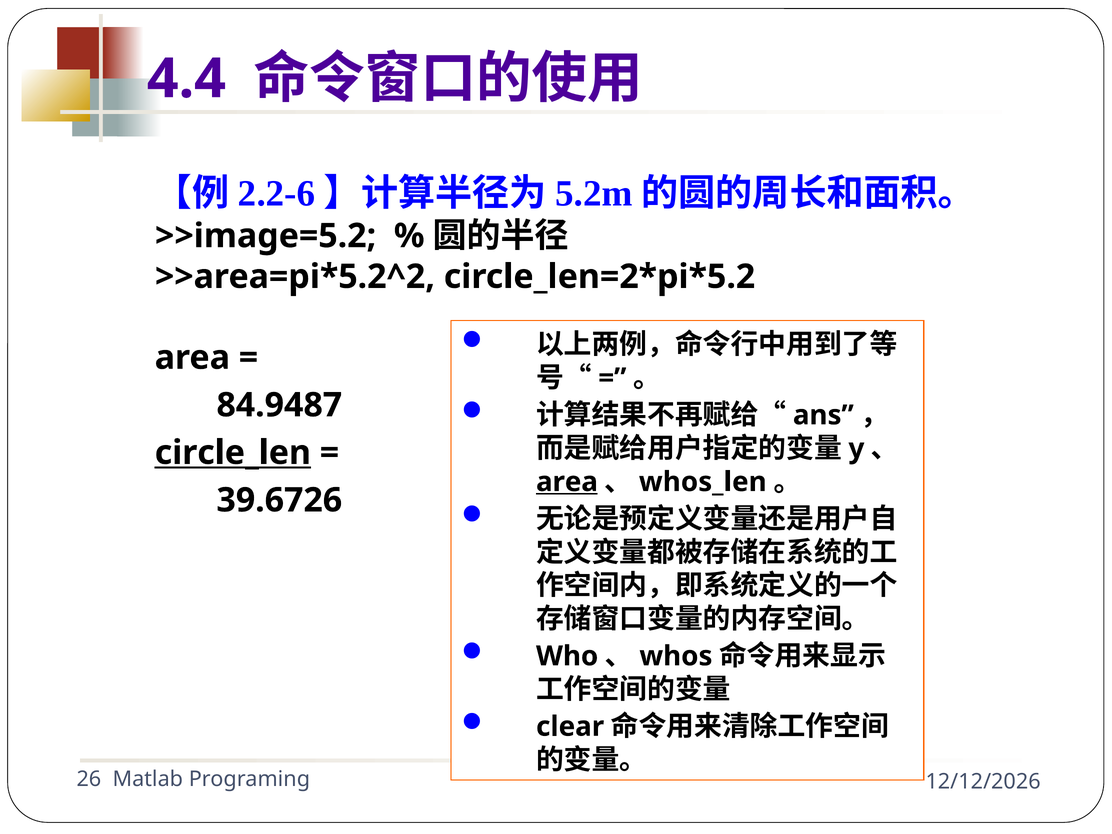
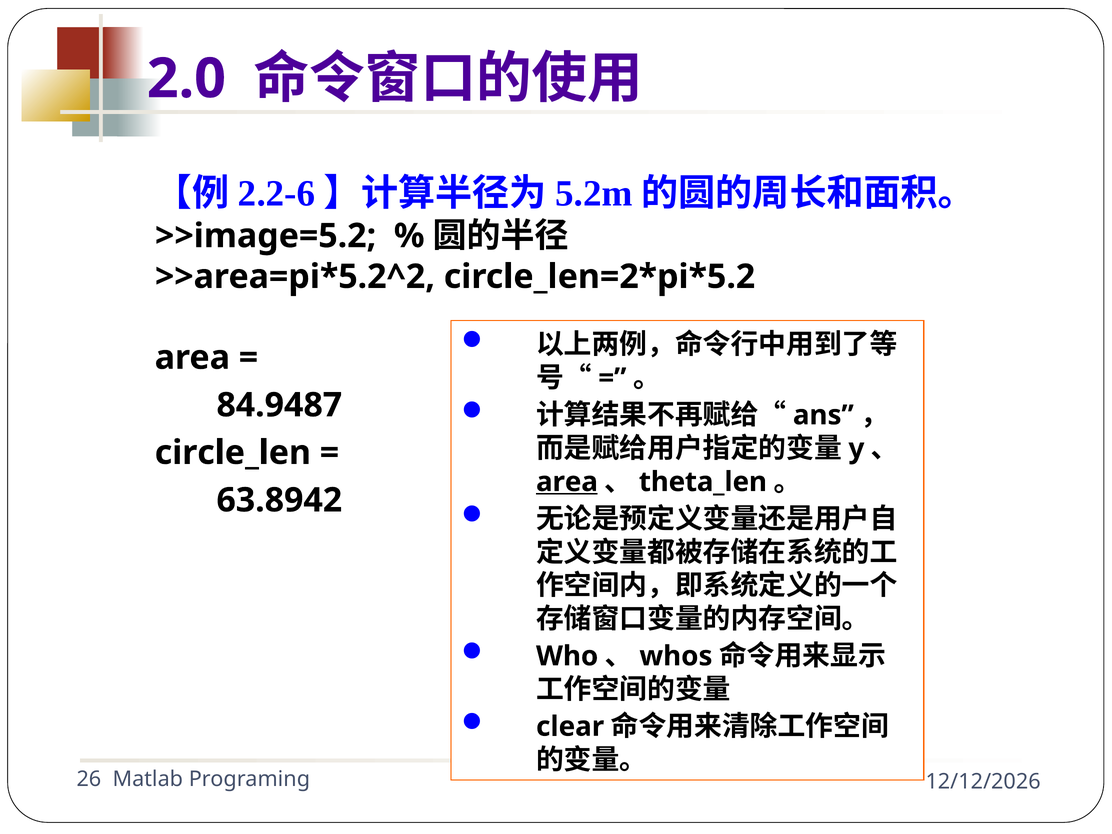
4.4: 4.4 -> 2.0
circle_len underline: present -> none
whos_len: whos_len -> theta_len
39.6726: 39.6726 -> 63.8942
